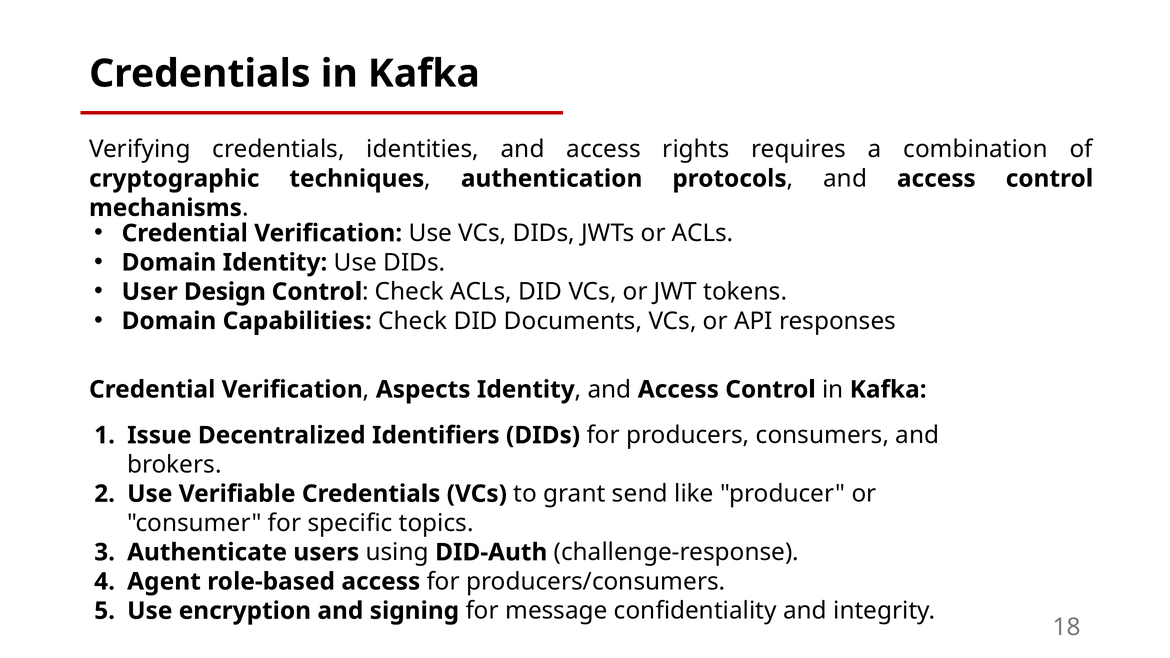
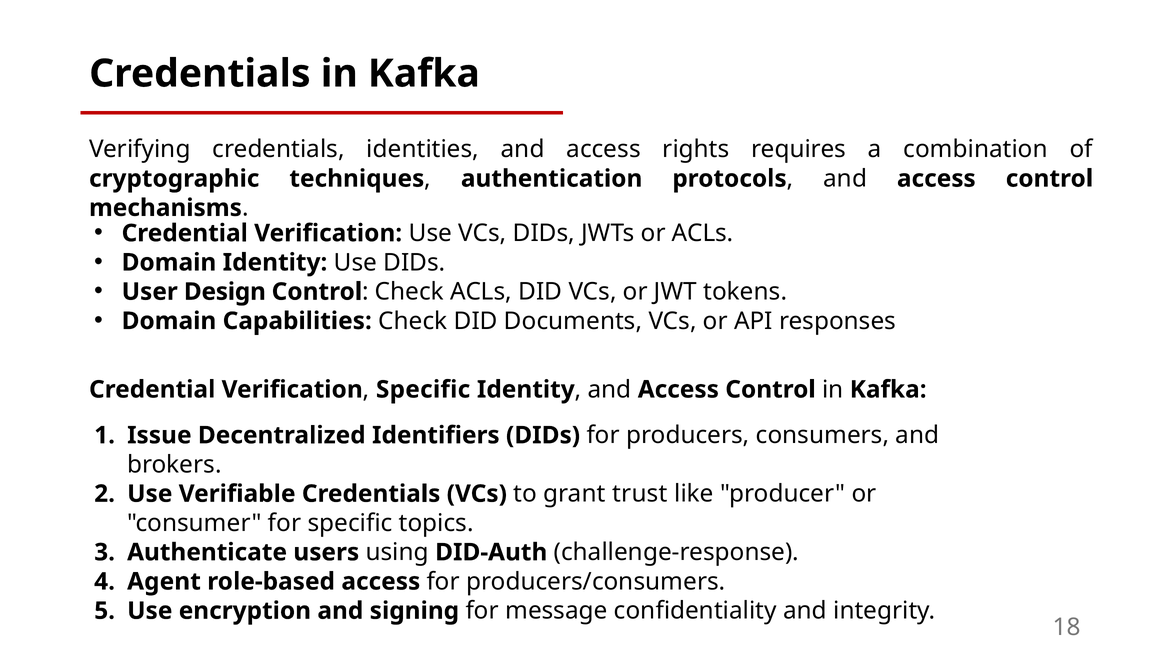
Aspects at (423, 390): Aspects -> Specific
send: send -> trust
